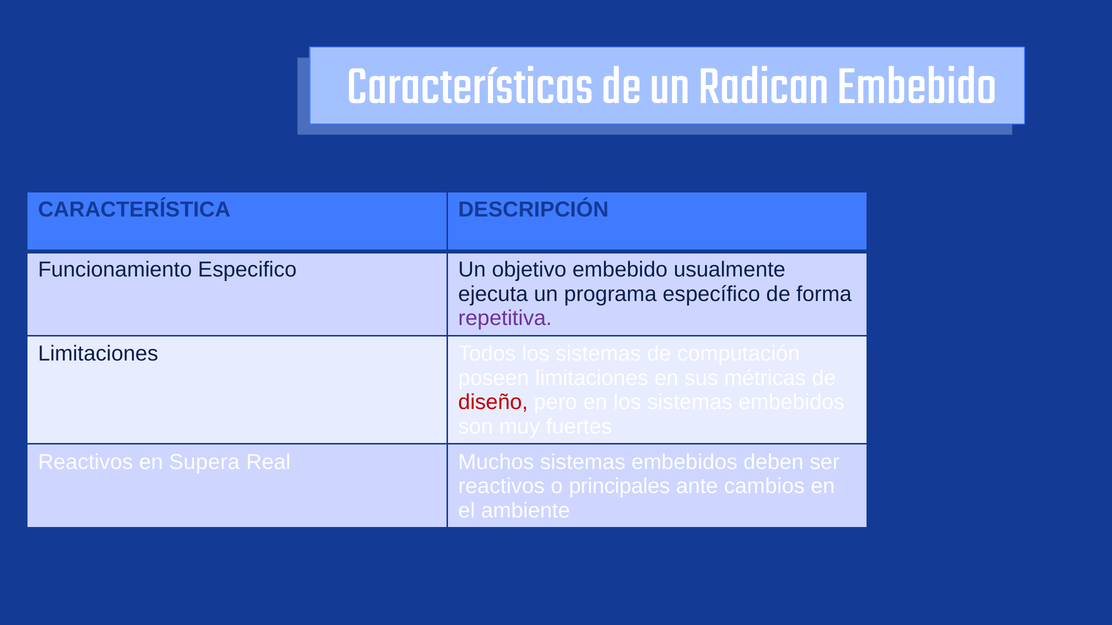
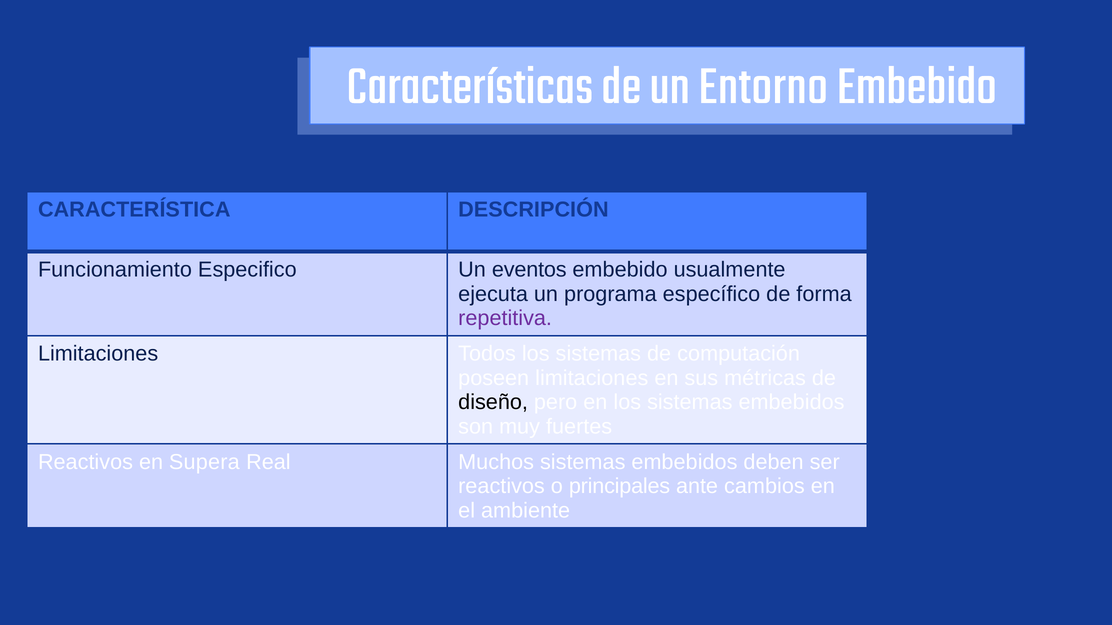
Radican: Radican -> Entorno
objetivo: objetivo -> eventos
diseño colour: red -> black
